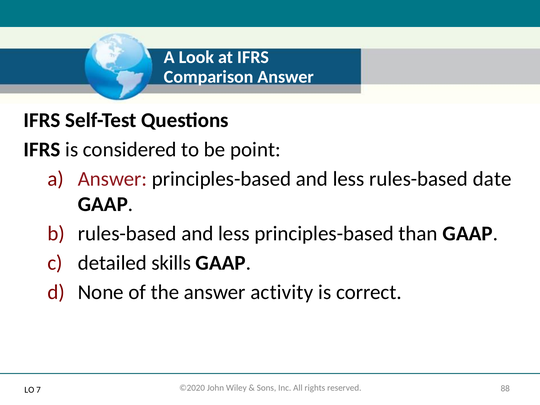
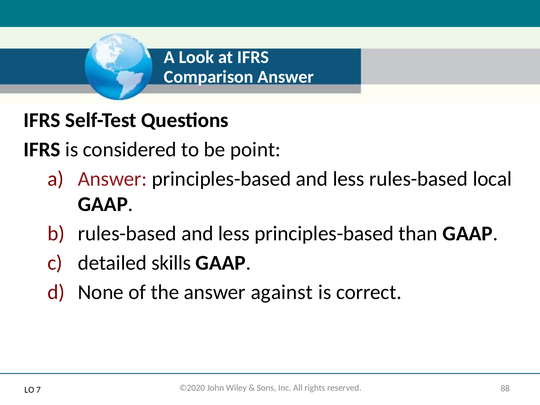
date: date -> local
activity: activity -> against
